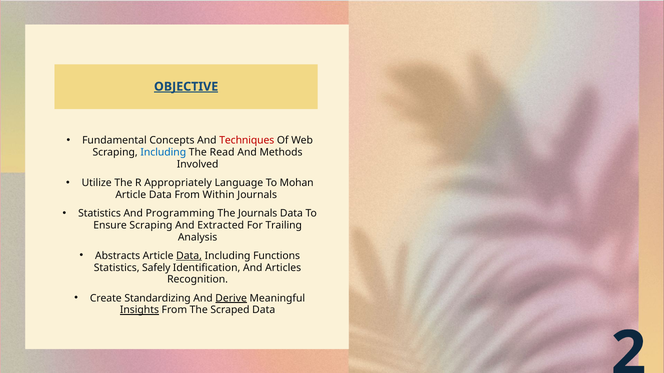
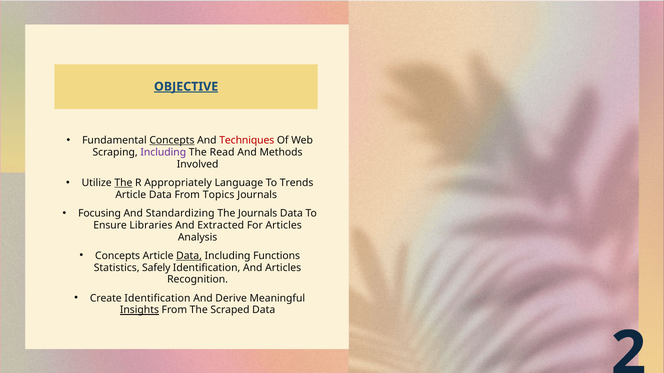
Concepts at (172, 141) underline: none -> present
Including at (163, 153) colour: blue -> purple
The at (123, 183) underline: none -> present
Mohan: Mohan -> Trends
Within: Within -> Topics
Statistics at (99, 214): Statistics -> Focusing
Programming: Programming -> Standardizing
Ensure Scraping: Scraping -> Libraries
For Trailing: Trailing -> Articles
Abstracts at (118, 256): Abstracts -> Concepts
Create Standardizing: Standardizing -> Identification
Derive underline: present -> none
